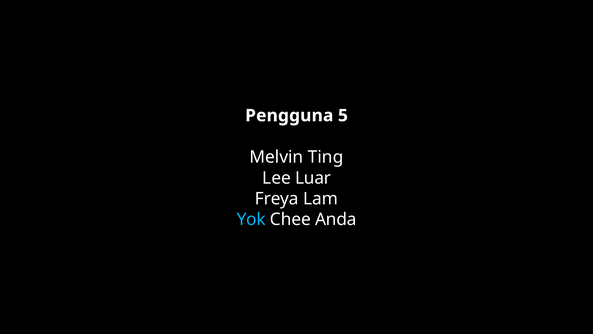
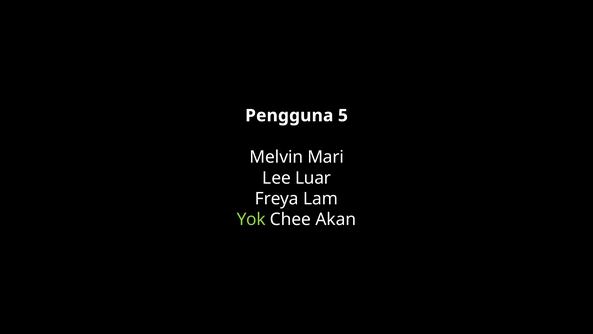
Ting: Ting -> Mari
Yok colour: light blue -> light green
Anda: Anda -> Akan
